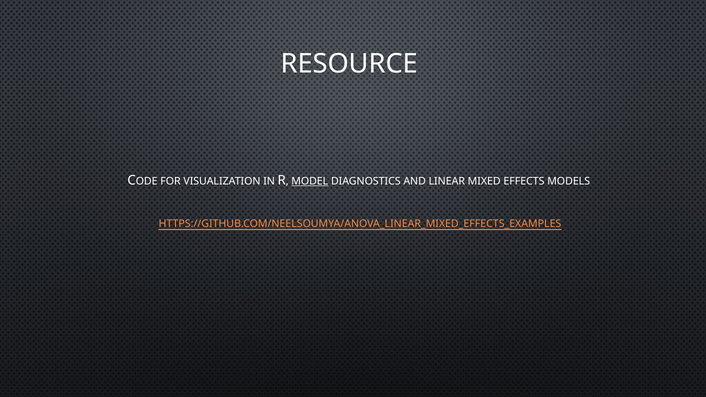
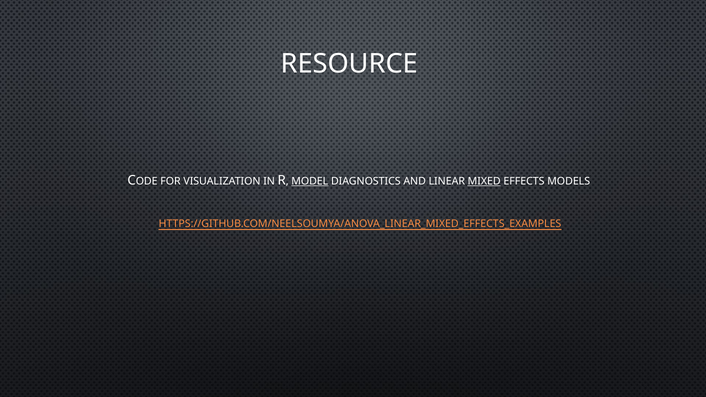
MIXED underline: none -> present
